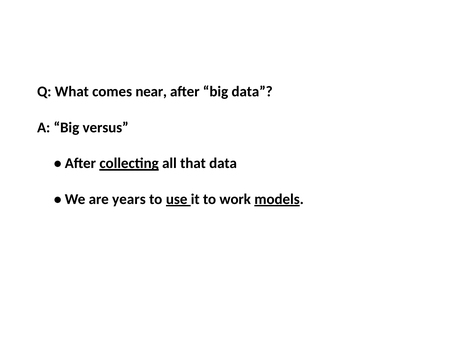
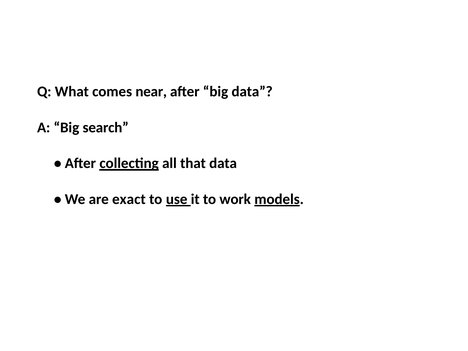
versus: versus -> search
years: years -> exact
